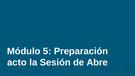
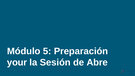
acto: acto -> your
